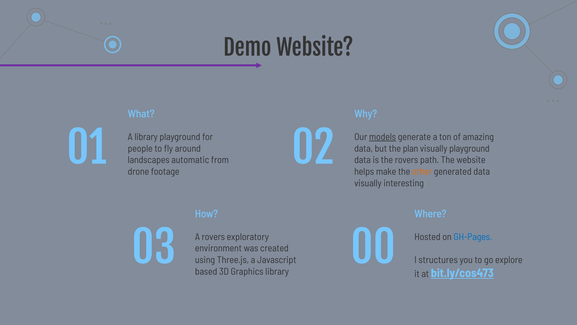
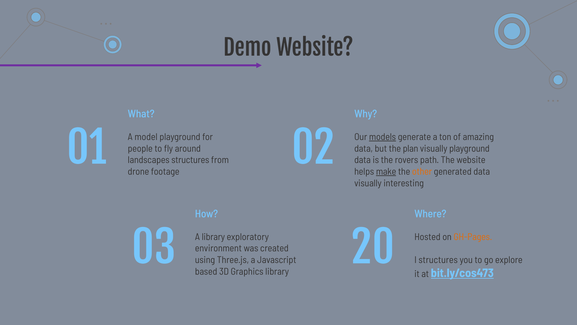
A library: library -> model
landscapes automatic: automatic -> structures
make underline: none -> present
A rovers: rovers -> library
GH-Pages colour: blue -> orange
00: 00 -> 20
